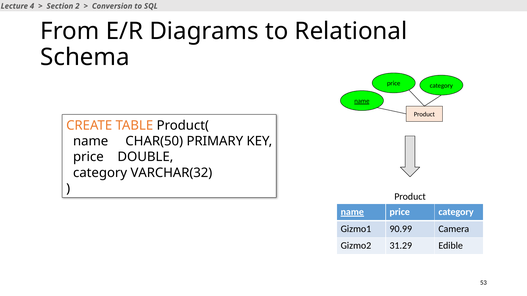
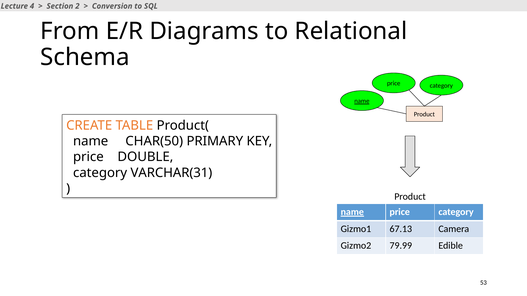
VARCHAR(32: VARCHAR(32 -> VARCHAR(31
90.99: 90.99 -> 67.13
31.29: 31.29 -> 79.99
